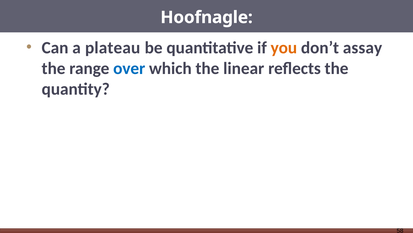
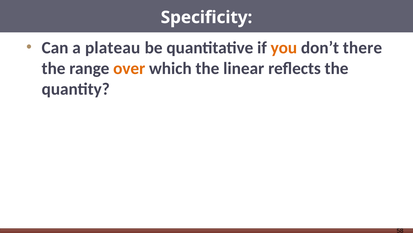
Hoofnagle: Hoofnagle -> Specificity
assay: assay -> there
over colour: blue -> orange
